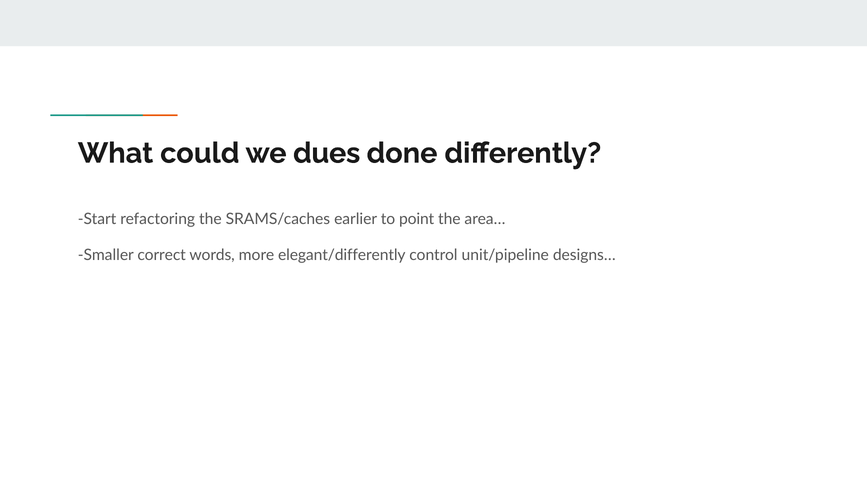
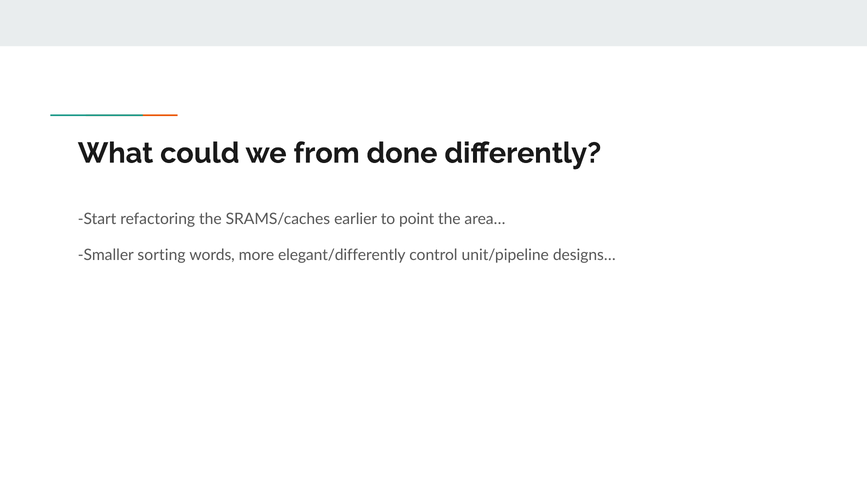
dues: dues -> from
correct: correct -> sorting
